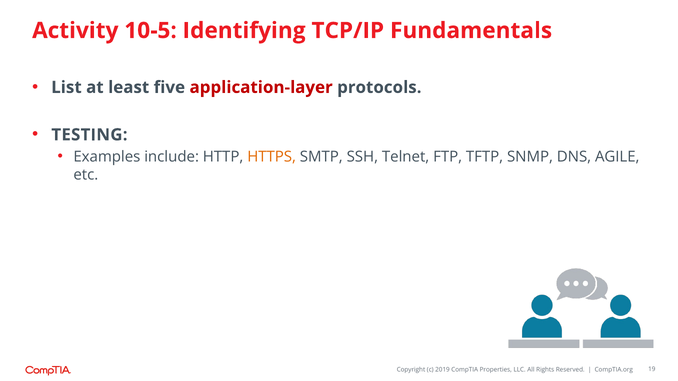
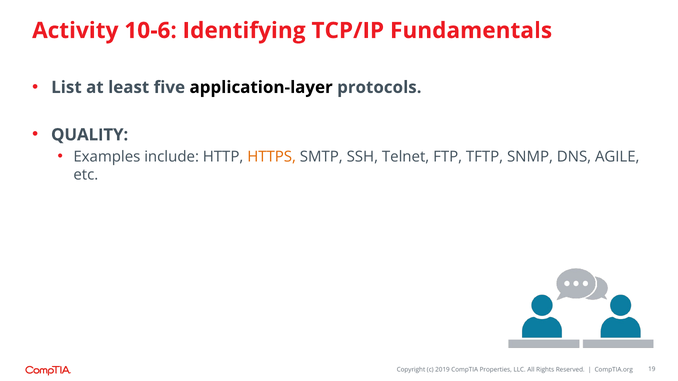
10-5: 10-5 -> 10-6
application-layer colour: red -> black
TESTING: TESTING -> QUALITY
